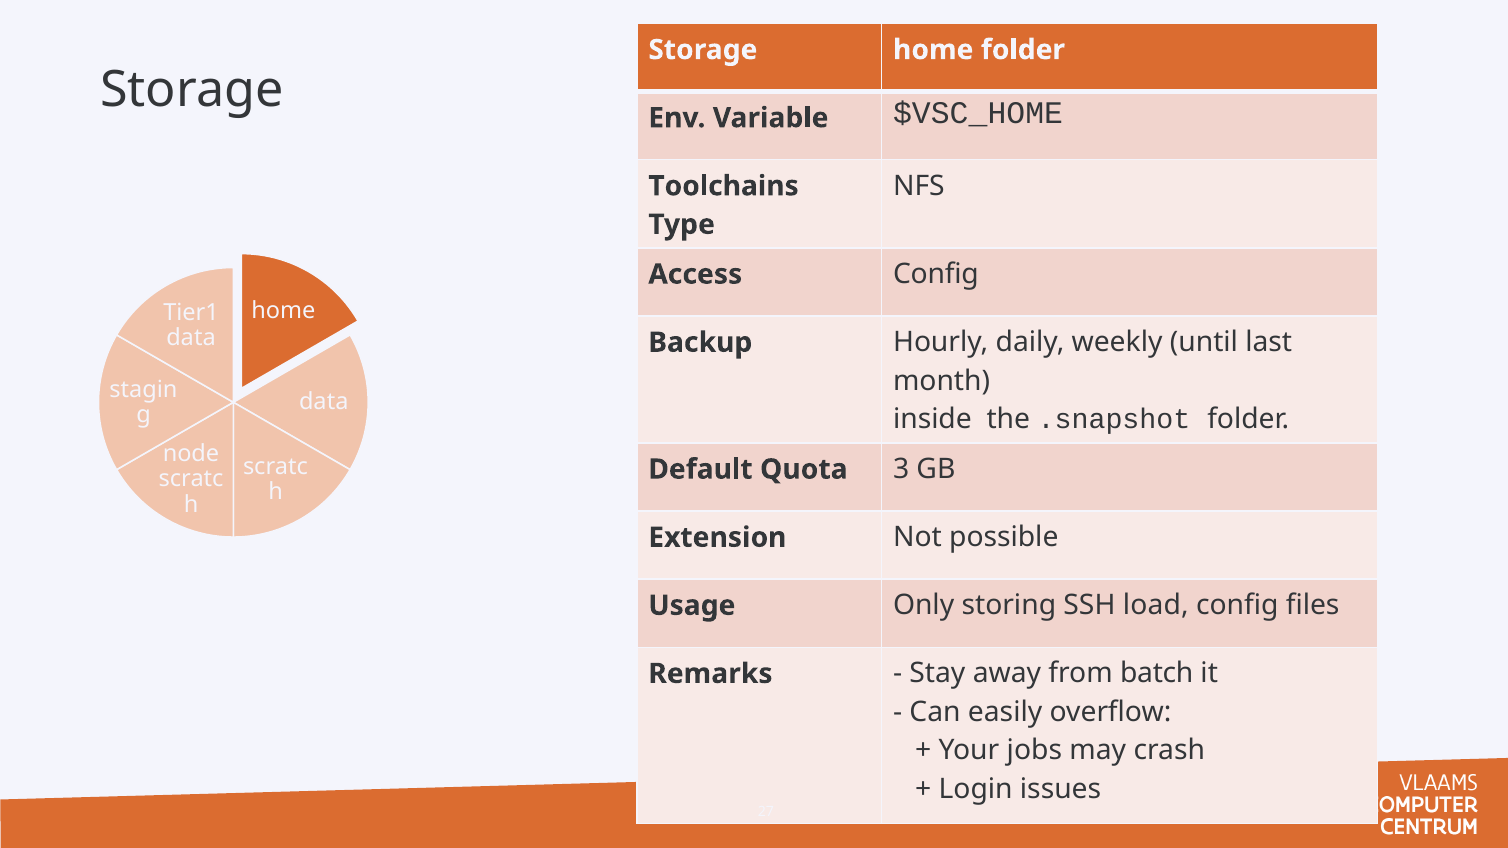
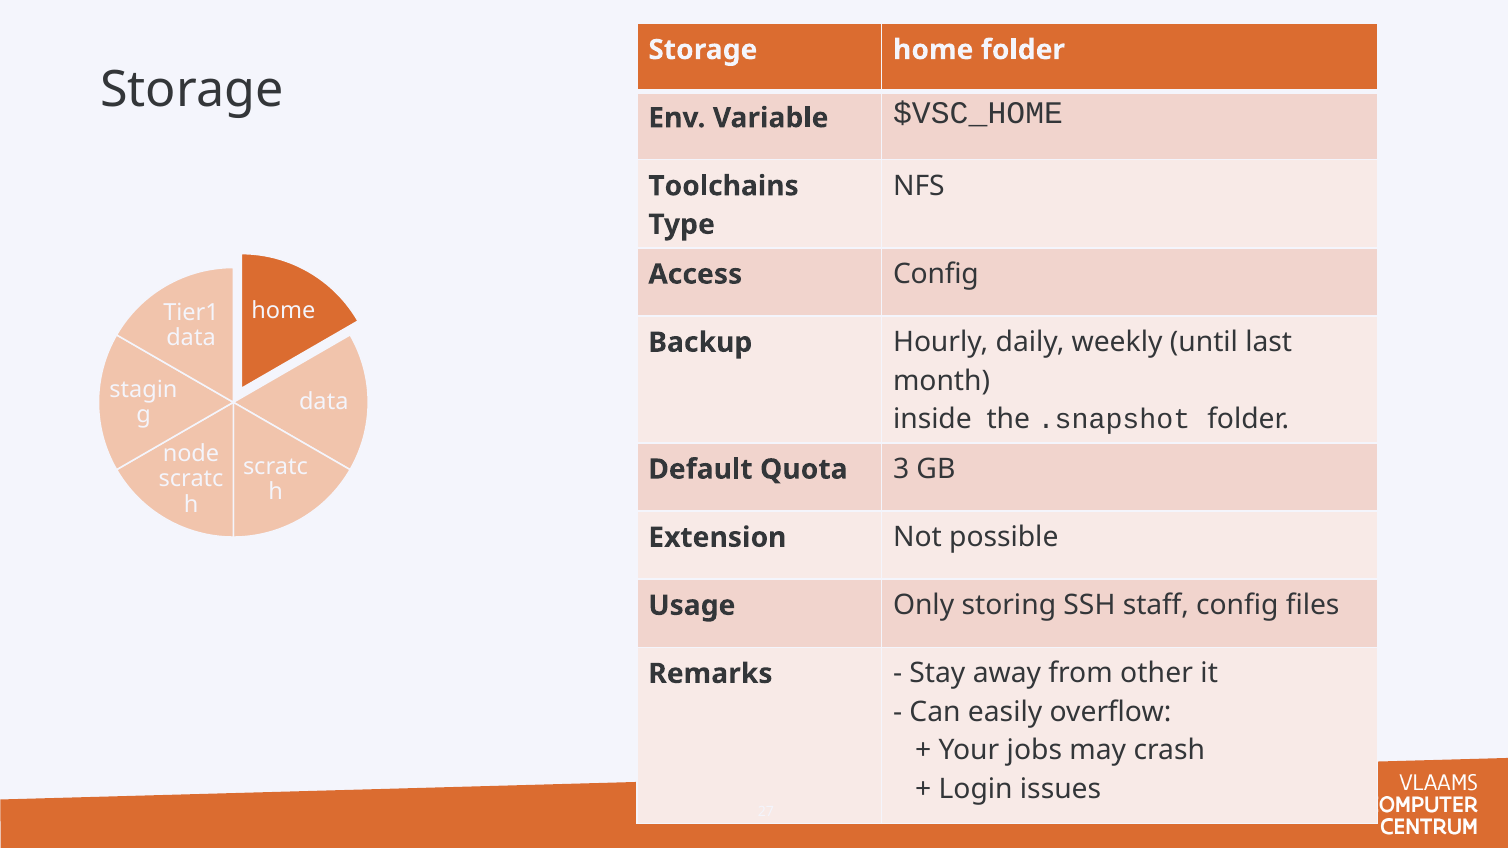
load: load -> staff
batch: batch -> other
